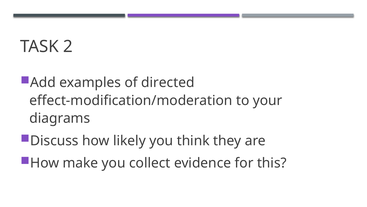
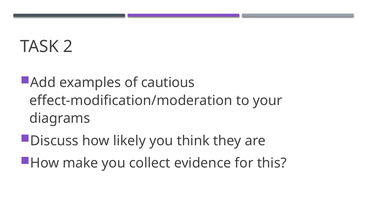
directed: directed -> cautious
